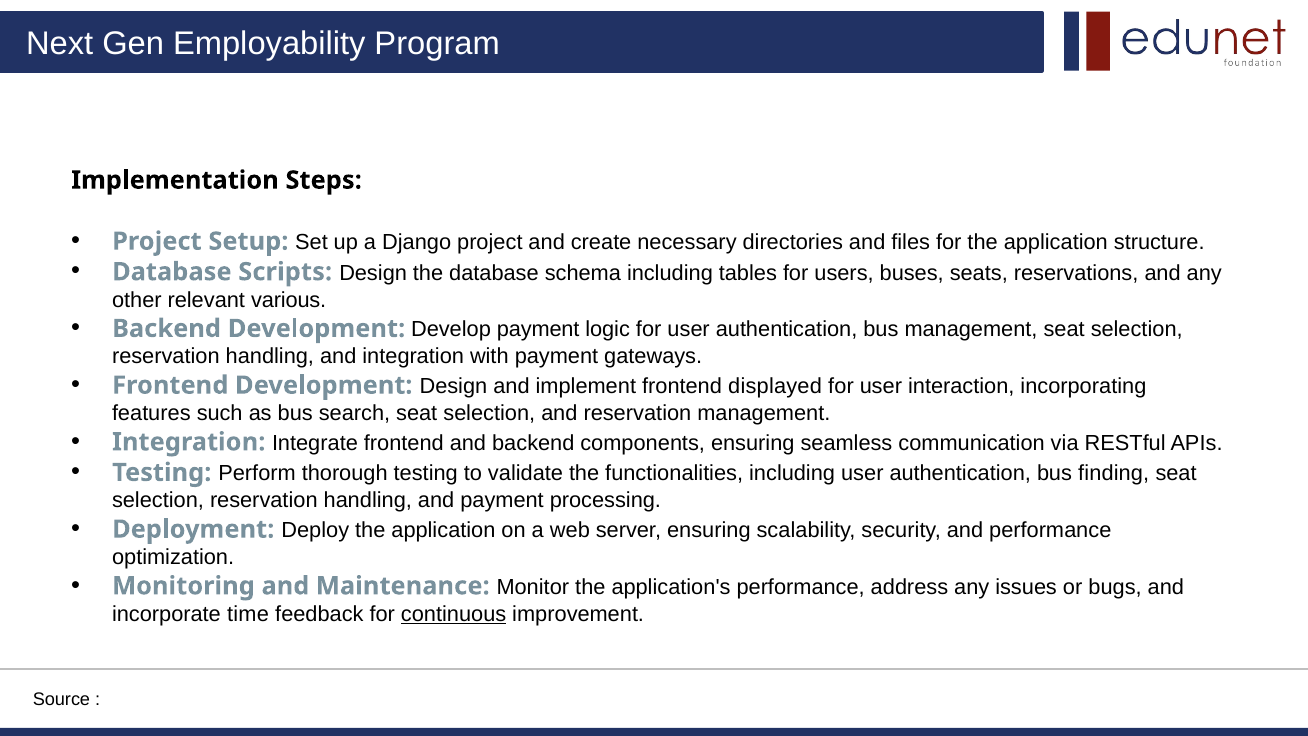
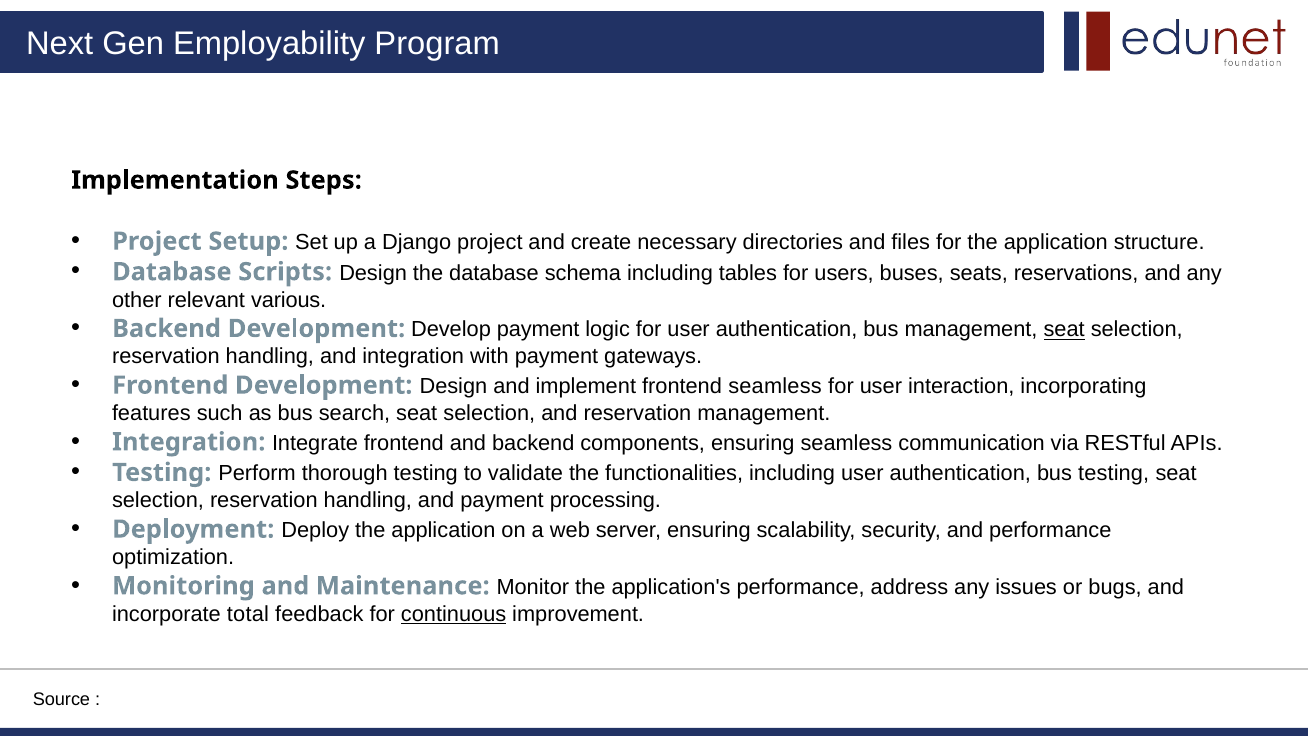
seat at (1064, 330) underline: none -> present
frontend displayed: displayed -> seamless
bus finding: finding -> testing
time: time -> total
